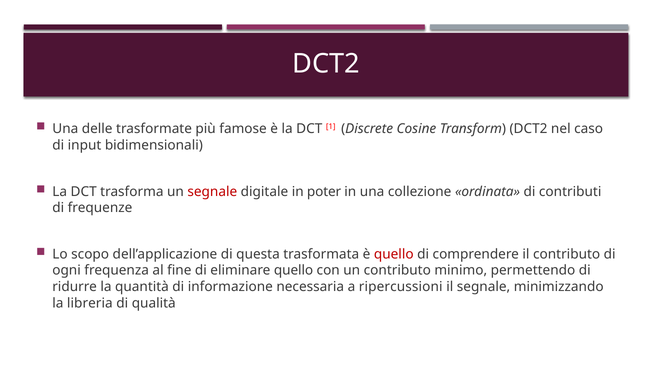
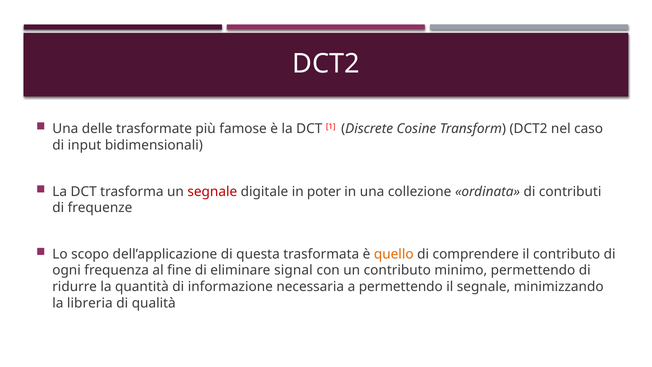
quello at (394, 254) colour: red -> orange
eliminare quello: quello -> signal
a ripercussioni: ripercussioni -> permettendo
